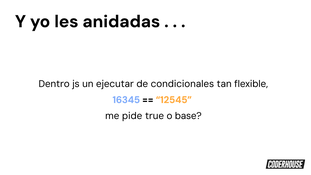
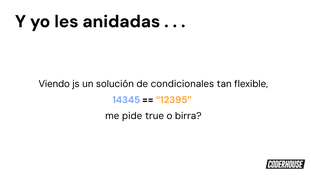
Dentro: Dentro -> Viendo
ejecutar: ejecutar -> solución
16345: 16345 -> 14345
12545: 12545 -> 12395
base: base -> birra
